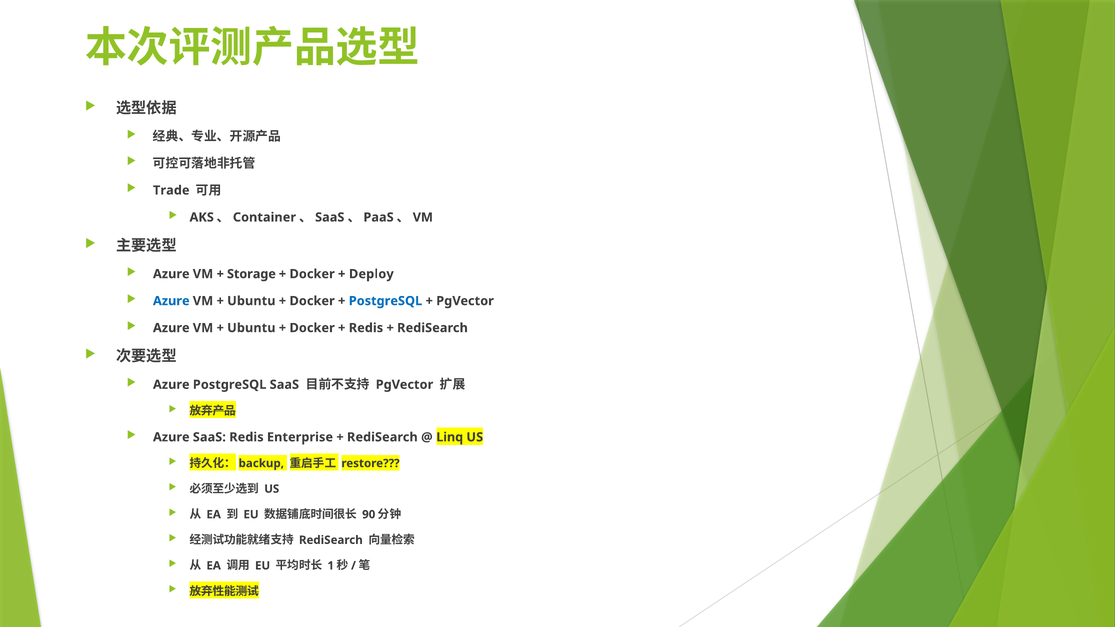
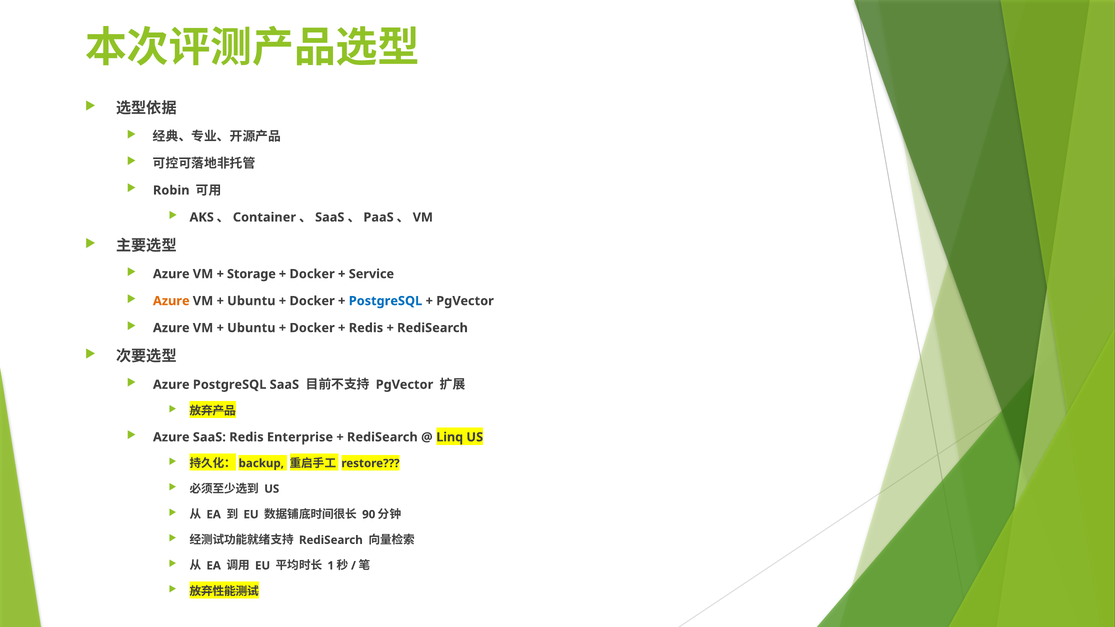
Trade: Trade -> Robin
Deploy: Deploy -> Service
Azure at (171, 301) colour: blue -> orange
